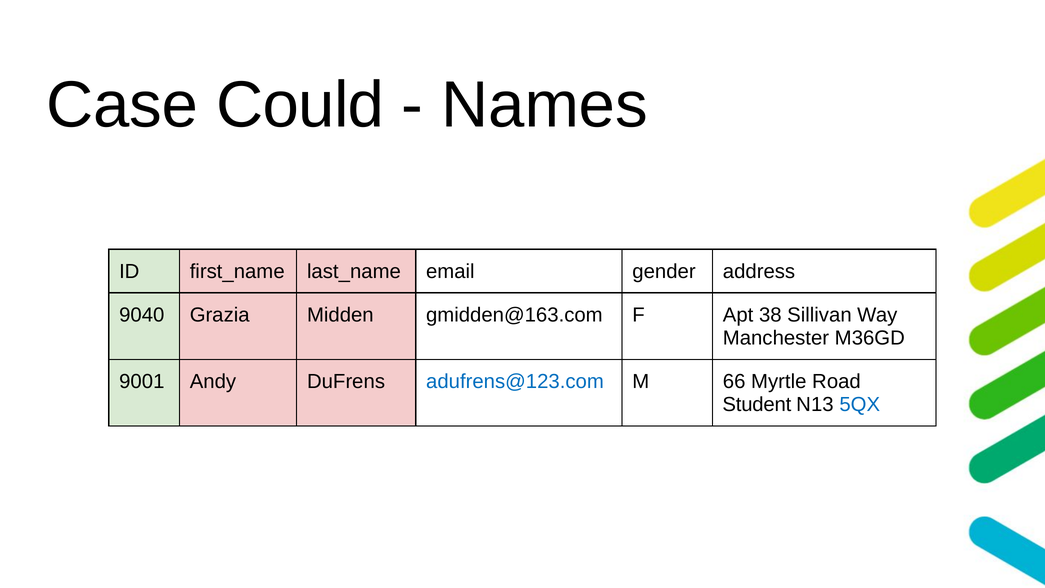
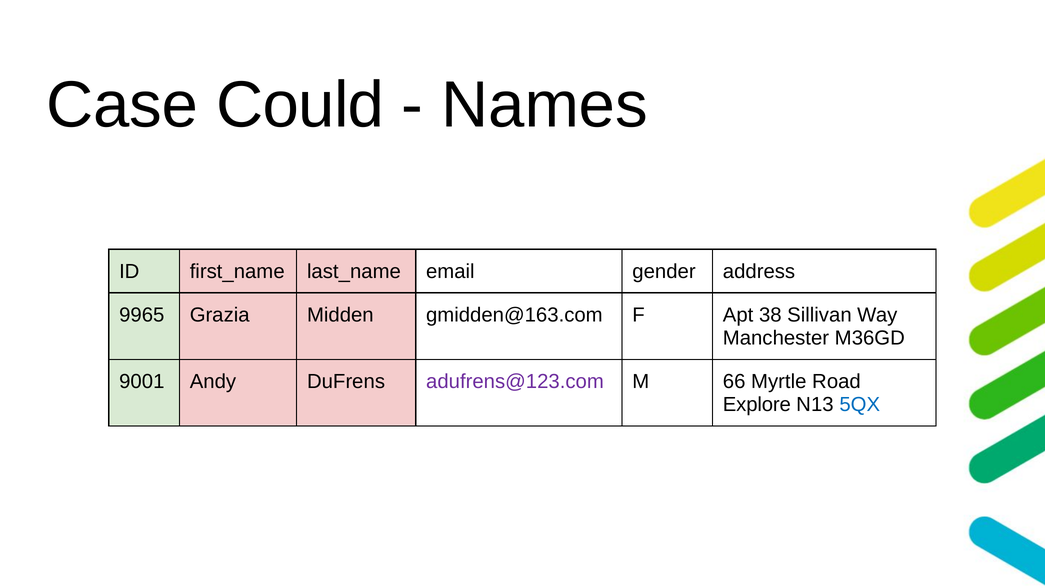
9040: 9040 -> 9965
adufrens@123.com colour: blue -> purple
Student: Student -> Explore
